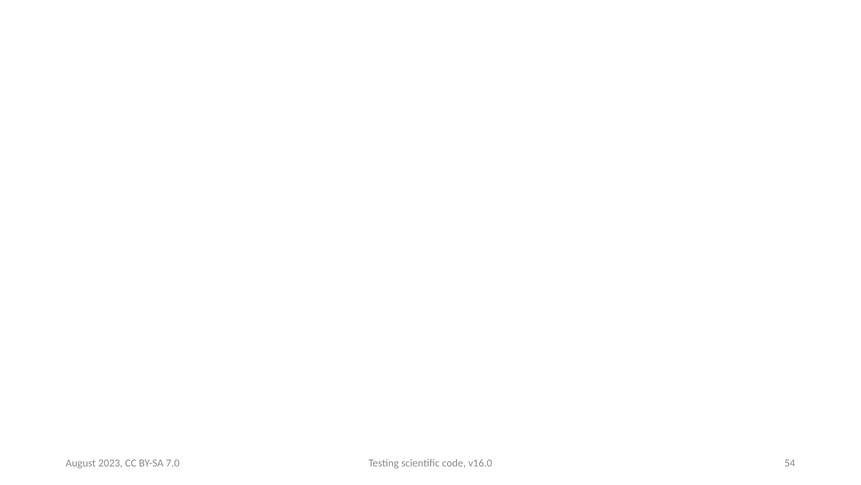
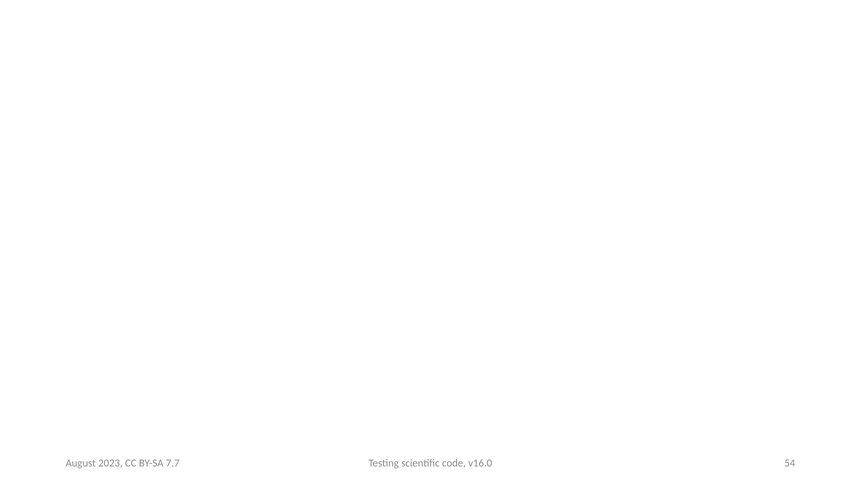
7.0: 7.0 -> 7.7
